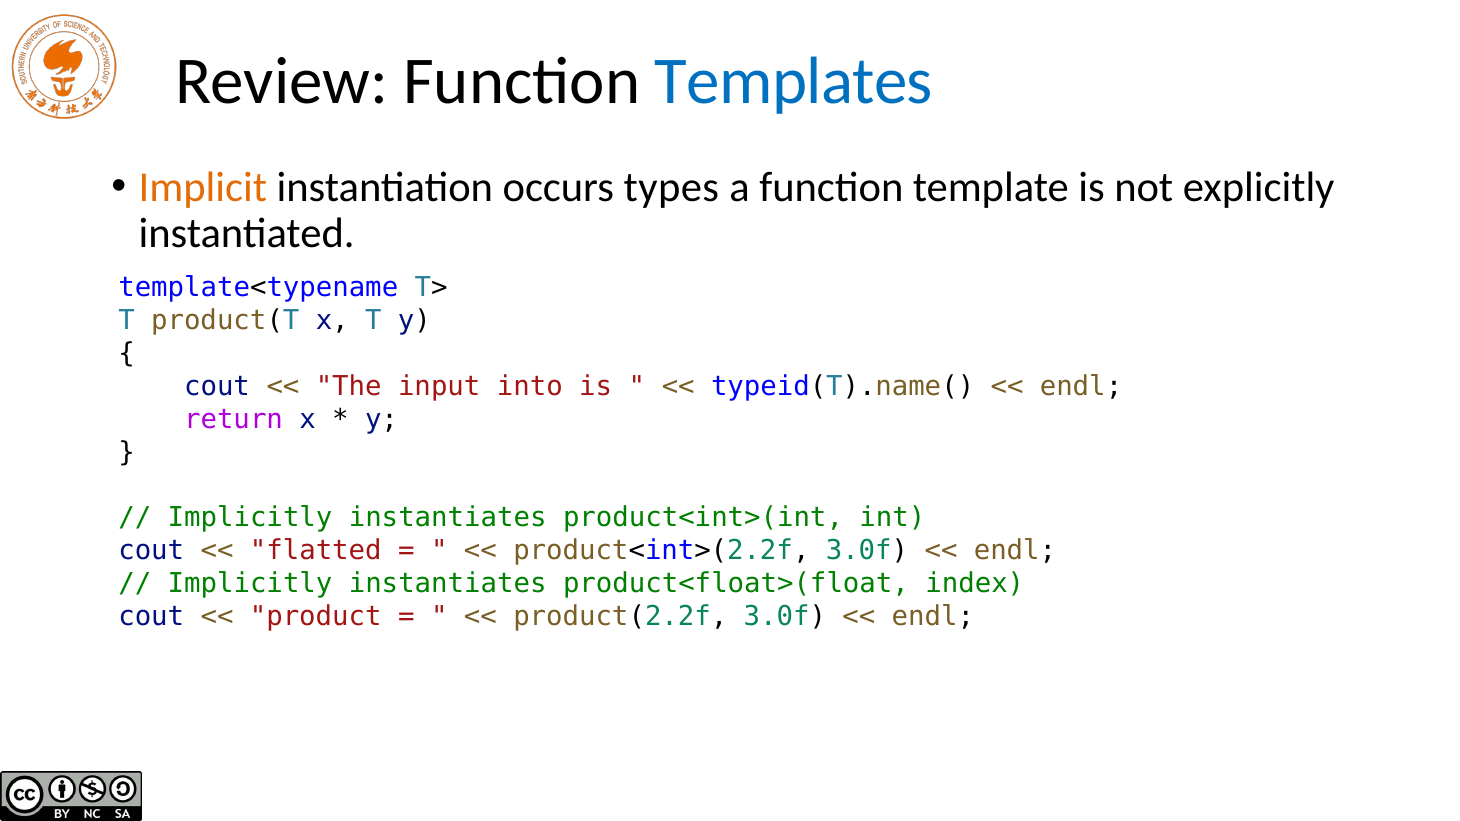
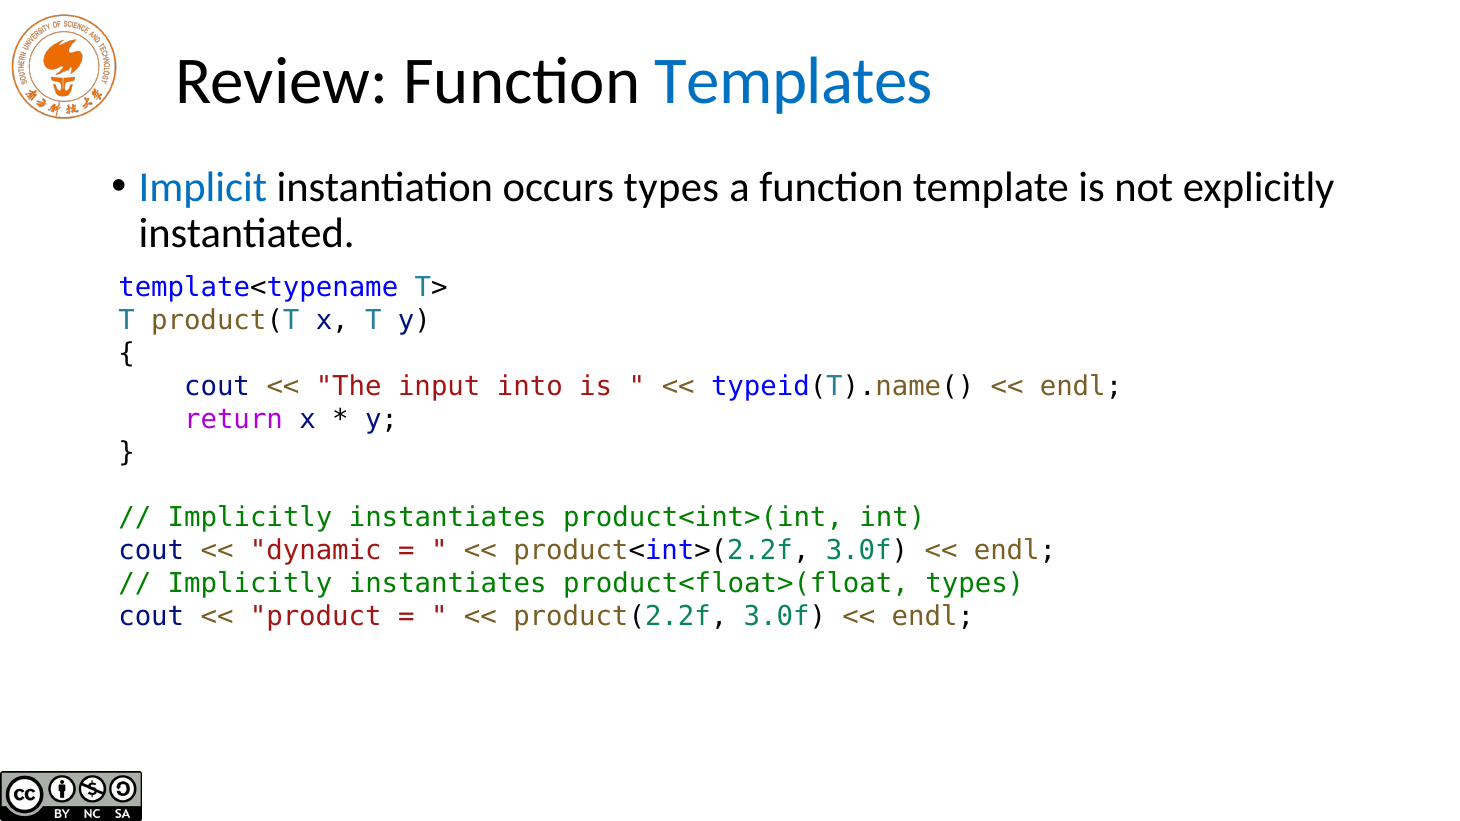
Implicit colour: orange -> blue
flatted: flatted -> dynamic
product<float>(float index: index -> types
